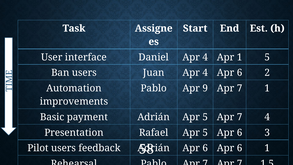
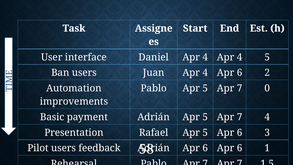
4 Apr 1: 1 -> 4
Pablo Apr 9: 9 -> 5
7 1: 1 -> 0
